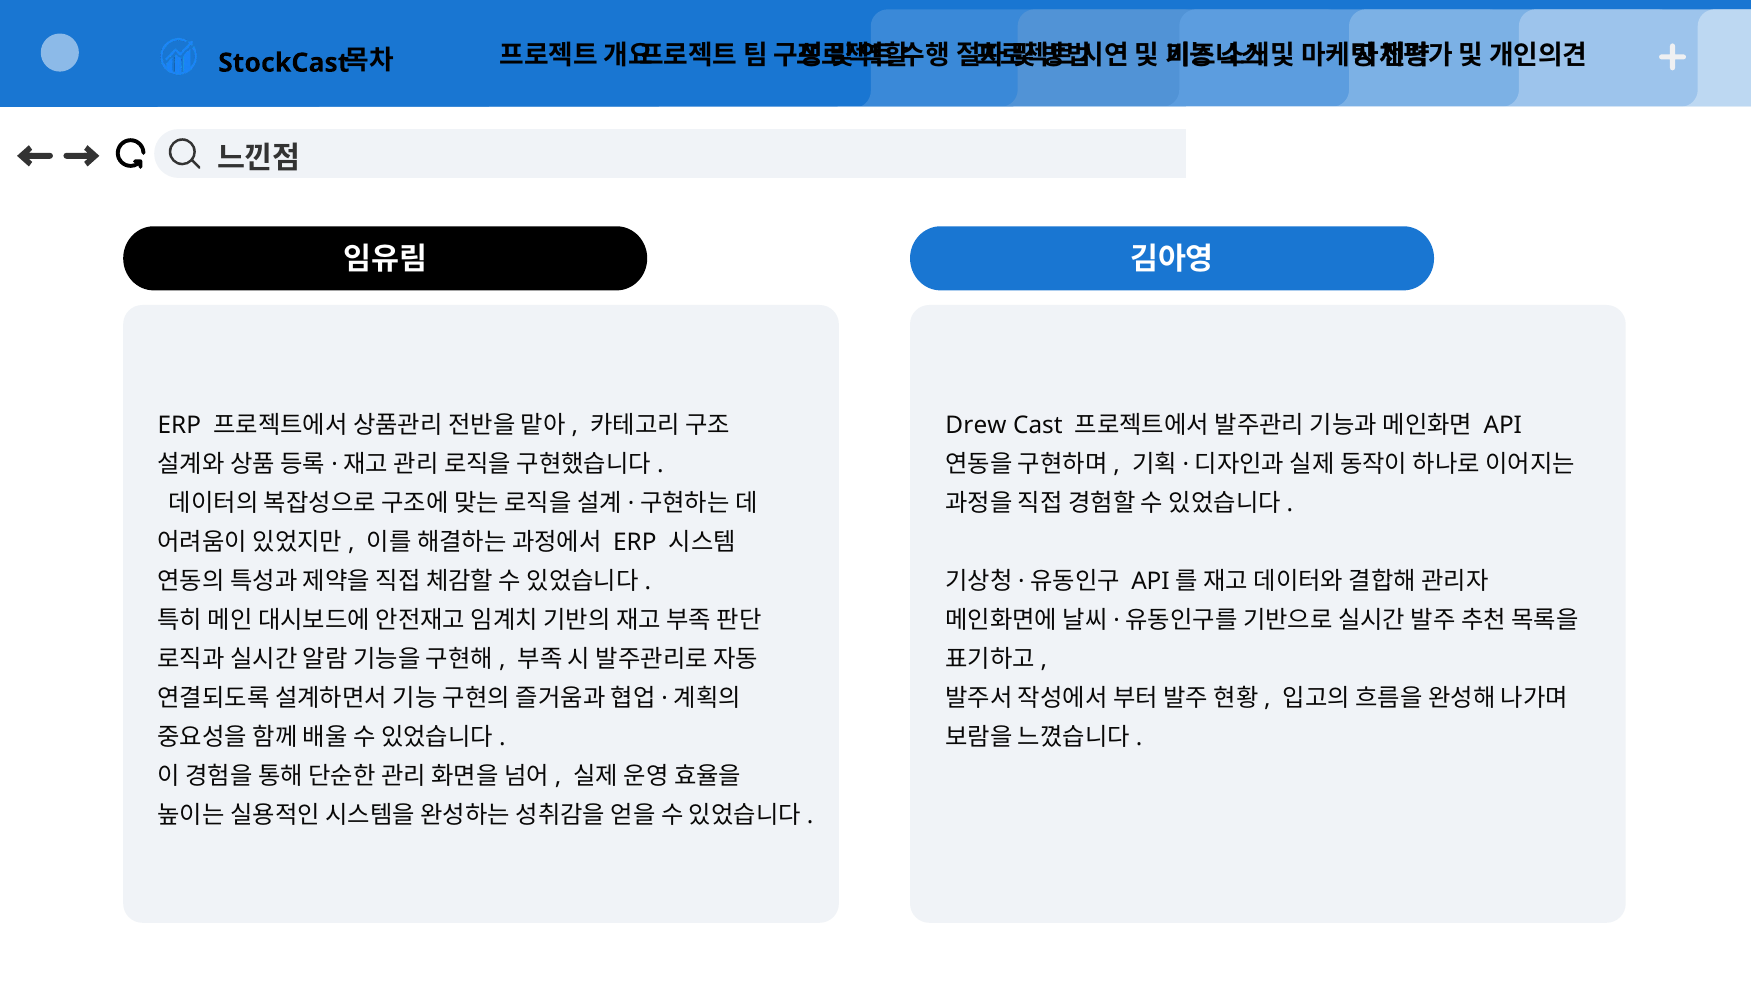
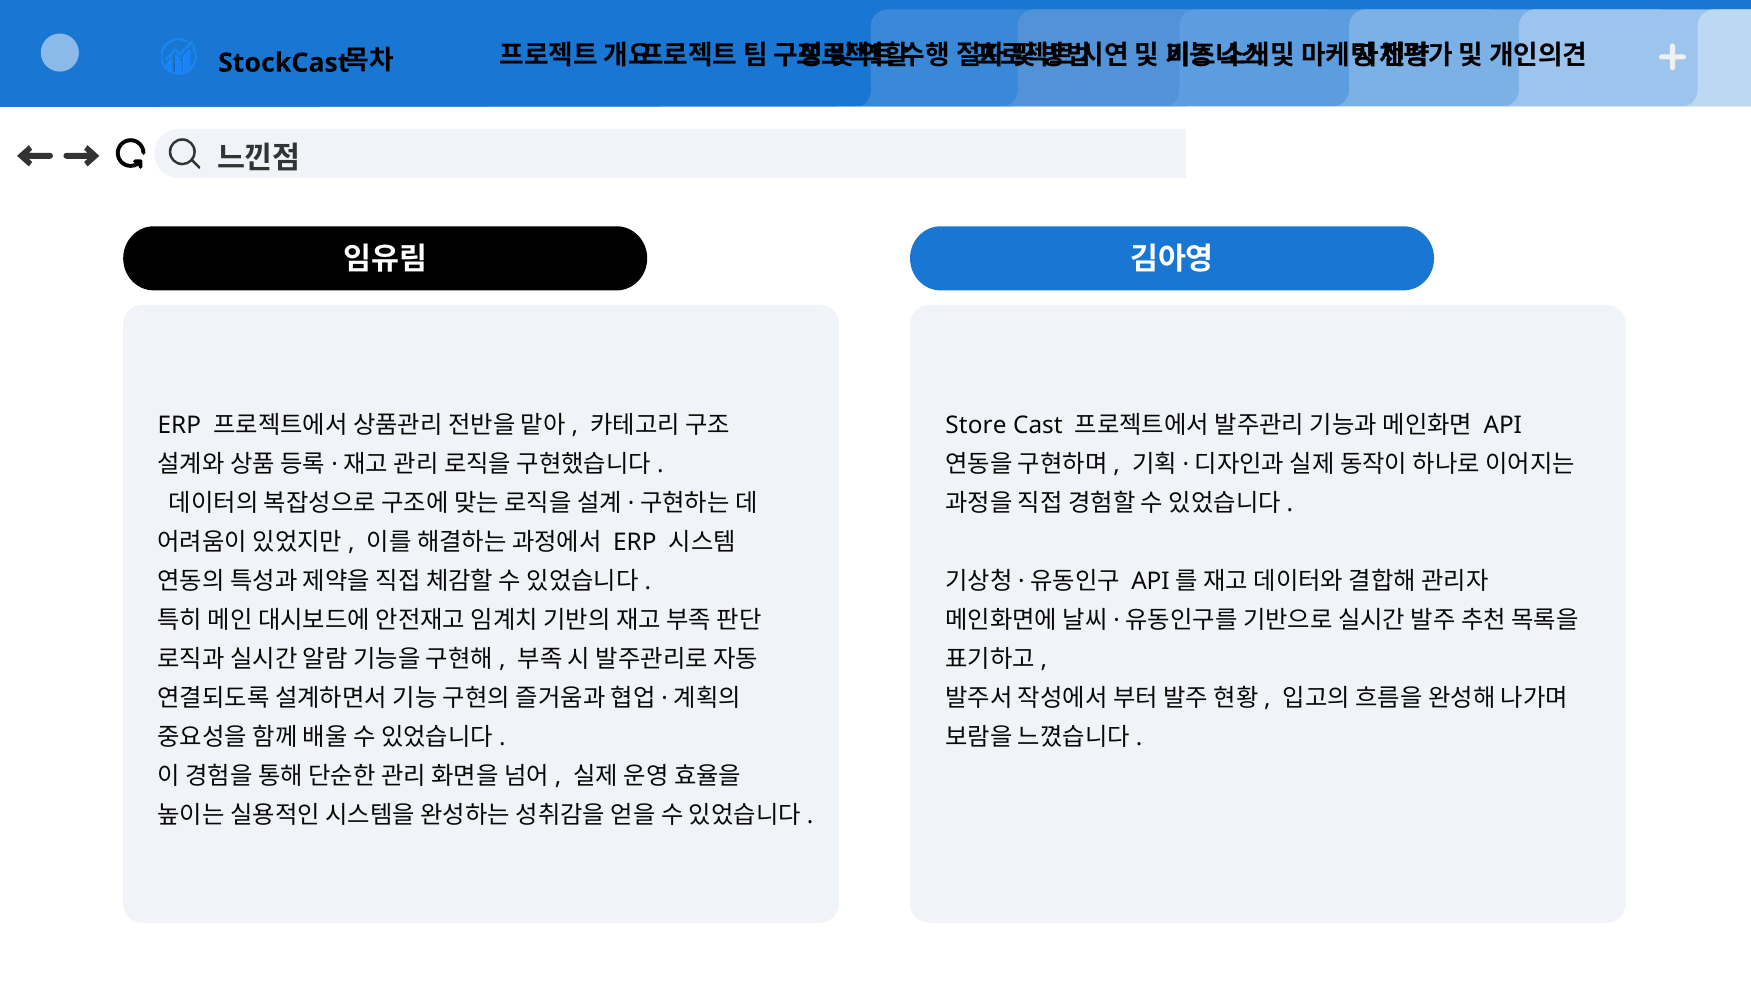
Drew at (976, 426): Drew -> Store
